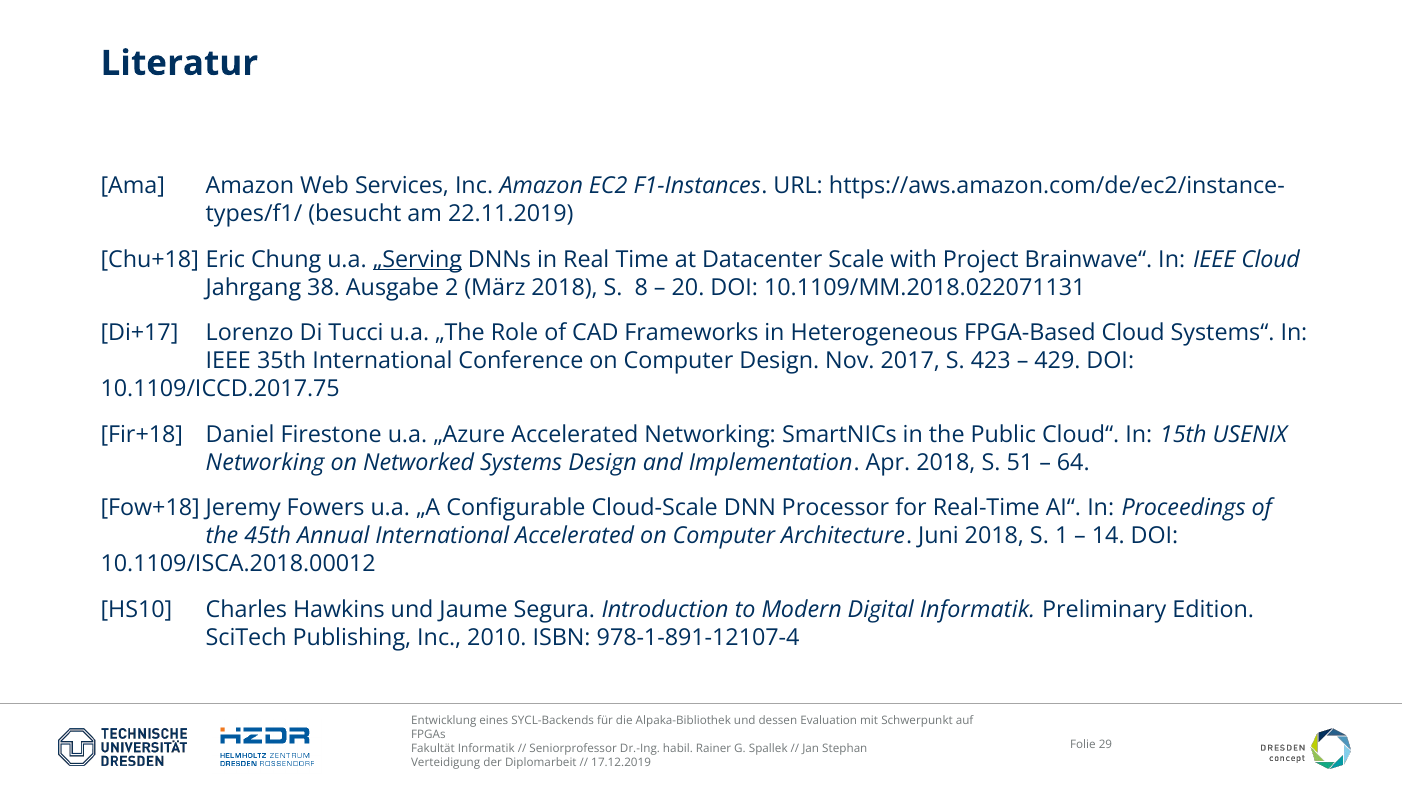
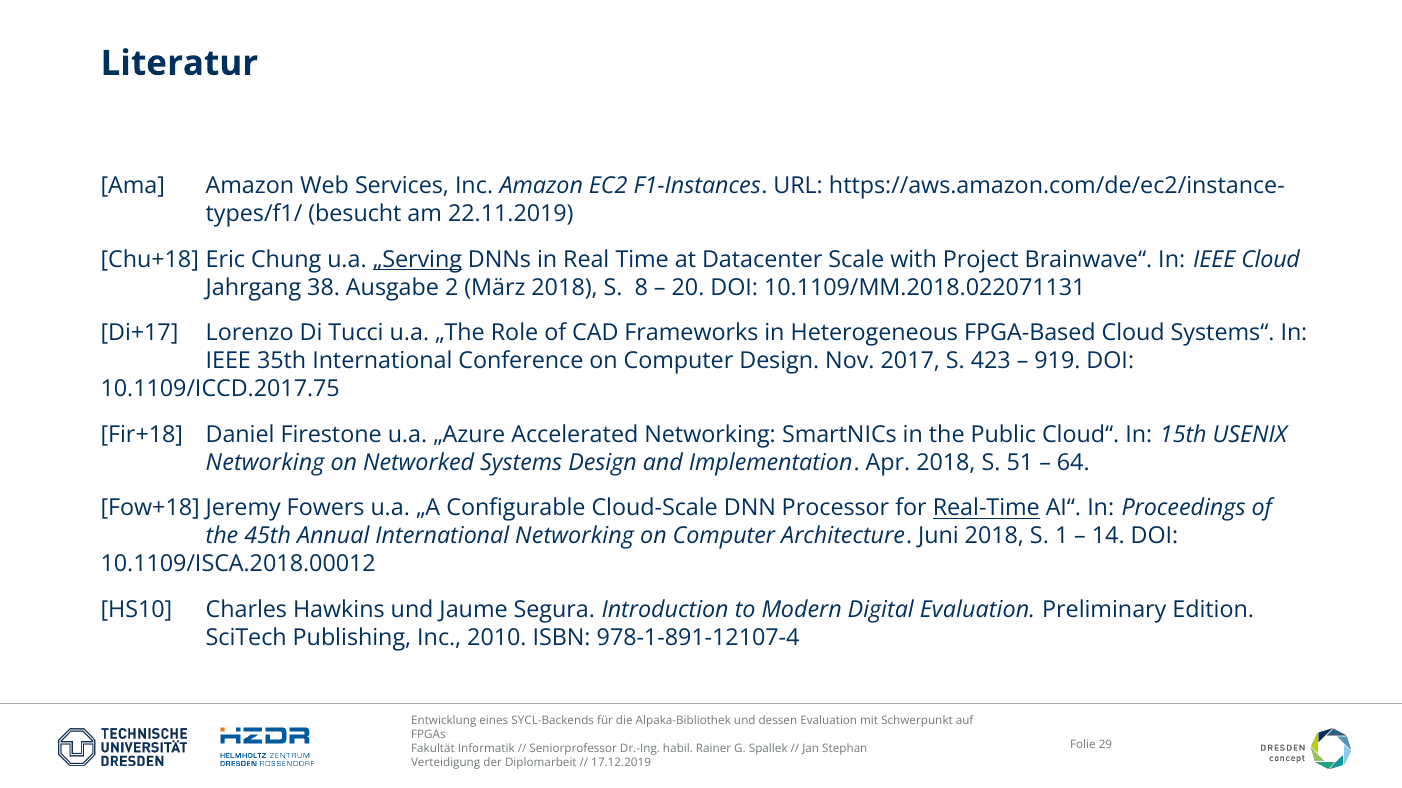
429: 429 -> 919
Real-Time underline: none -> present
International Accelerated: Accelerated -> Networking
Digital Informatik: Informatik -> Evaluation
